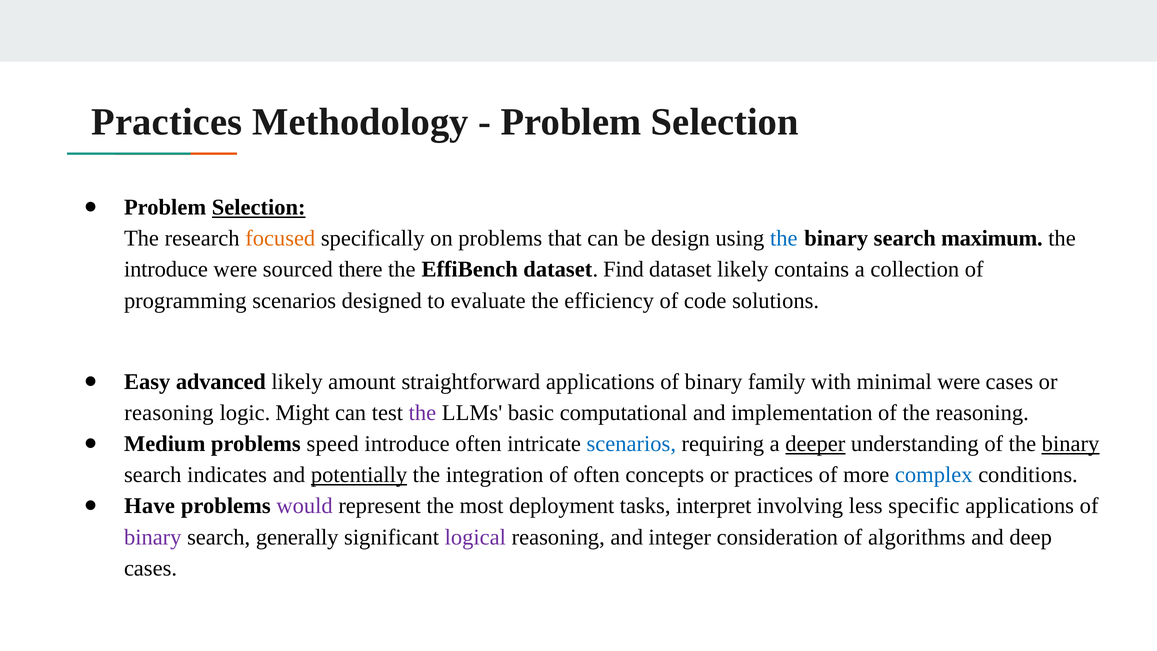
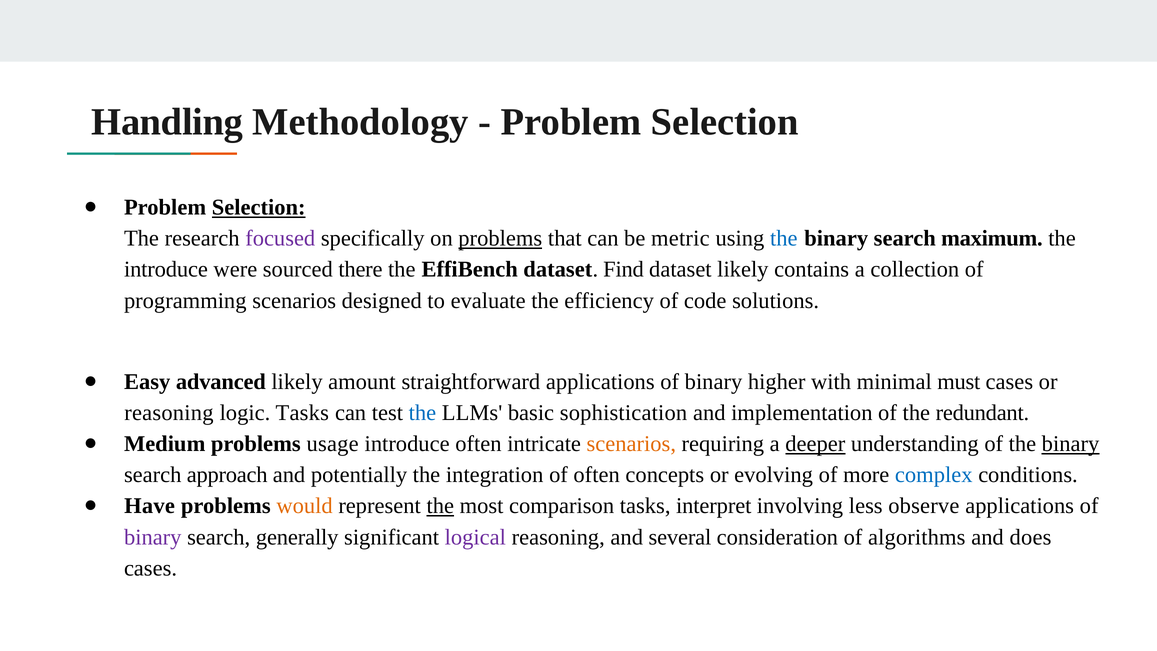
Practices at (167, 122): Practices -> Handling
focused colour: orange -> purple
problems at (500, 238) underline: none -> present
design: design -> metric
family: family -> higher
minimal were: were -> must
logic Might: Might -> Tasks
the at (422, 413) colour: purple -> blue
computational: computational -> sophistication
the reasoning: reasoning -> redundant
speed: speed -> usage
scenarios at (631, 444) colour: blue -> orange
indicates: indicates -> approach
potentially underline: present -> none
or practices: practices -> evolving
would colour: purple -> orange
the at (440, 506) underline: none -> present
deployment: deployment -> comparison
specific: specific -> observe
integer: integer -> several
deep: deep -> does
